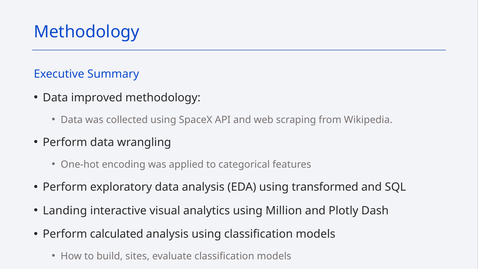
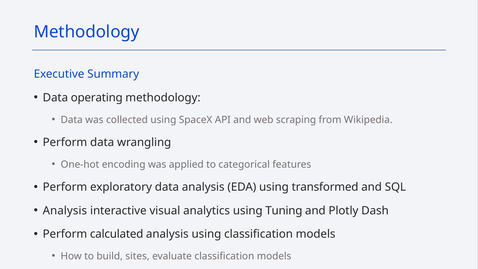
improved: improved -> operating
Landing at (65, 211): Landing -> Analysis
Million: Million -> Tuning
